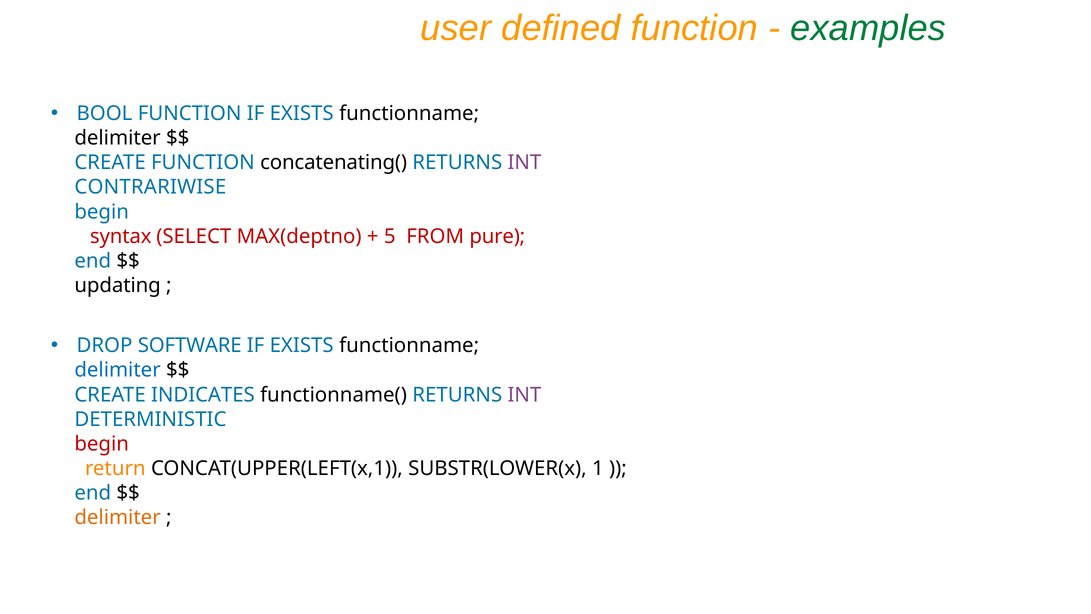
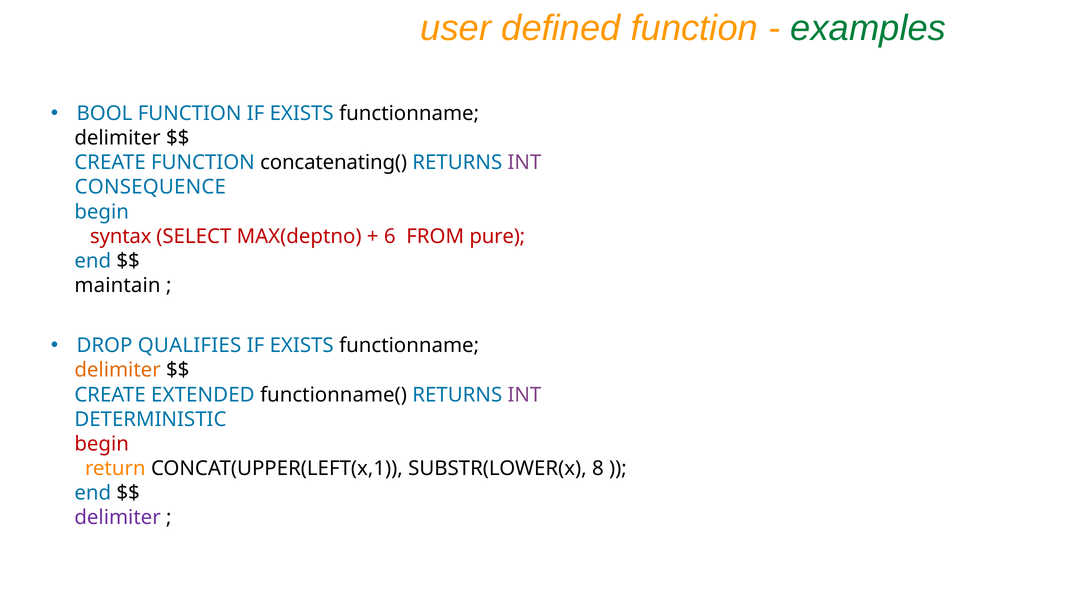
CONTRARIWISE: CONTRARIWISE -> CONSEQUENCE
5: 5 -> 6
updating: updating -> maintain
SOFTWARE: SOFTWARE -> QUALIFIES
delimiter at (118, 370) colour: blue -> orange
INDICATES: INDICATES -> EXTENDED
1: 1 -> 8
delimiter at (118, 517) colour: orange -> purple
